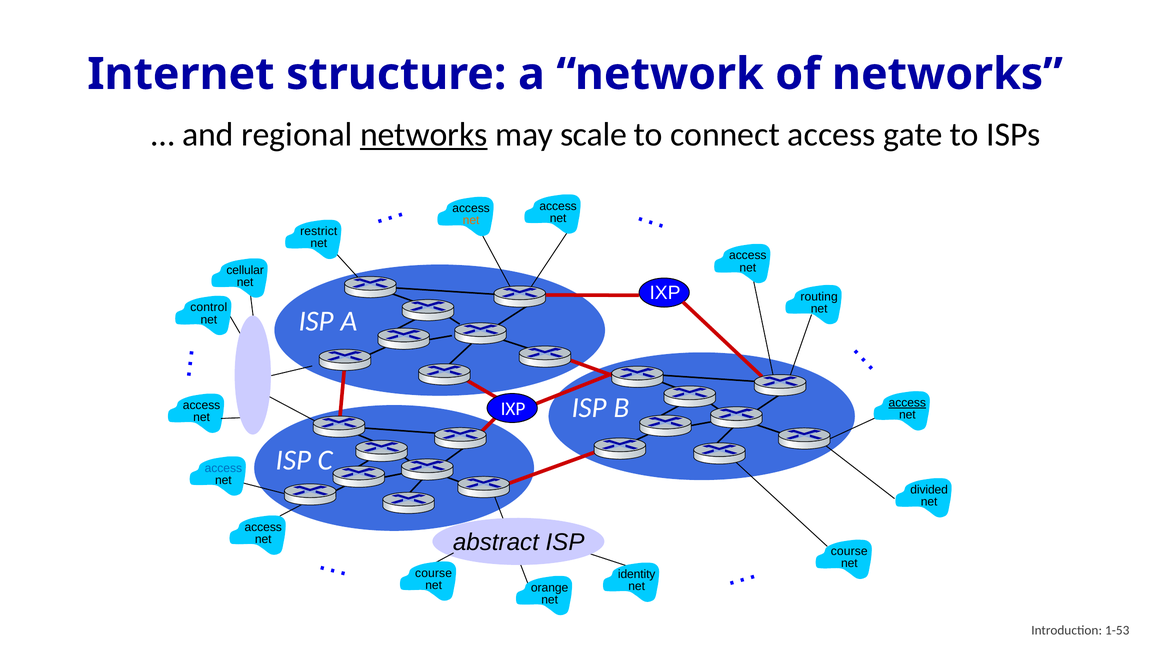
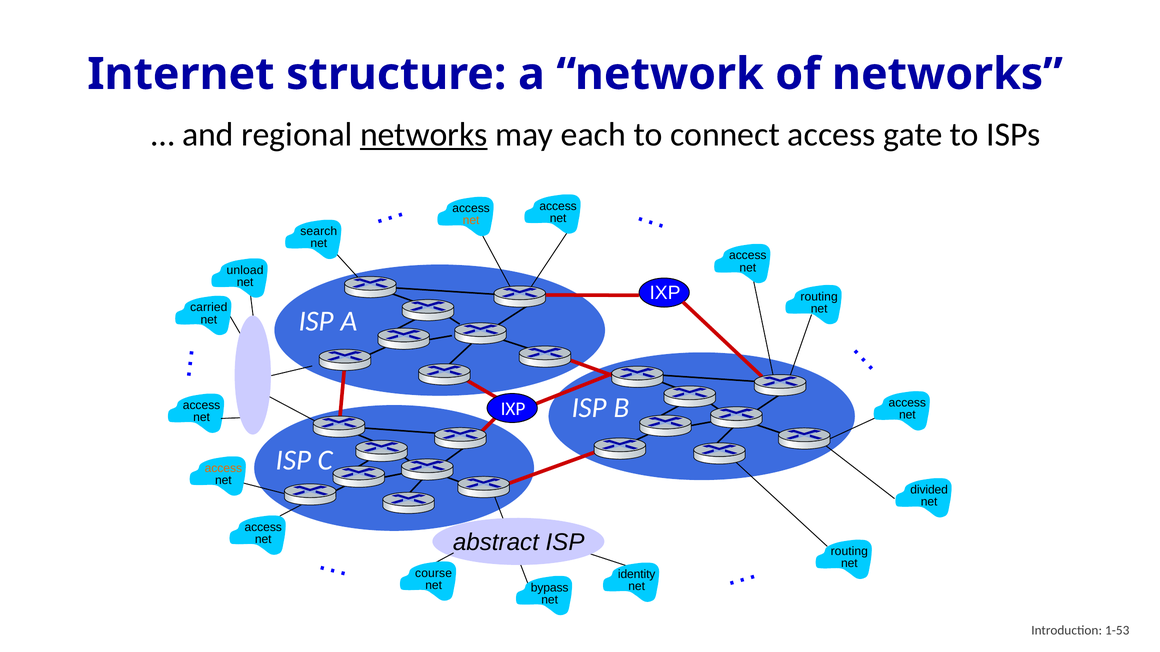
scale: scale -> each
restrict: restrict -> search
cellular: cellular -> unload
control: control -> carried
access at (907, 403) underline: present -> none
access at (223, 468) colour: blue -> orange
course at (849, 552): course -> routing
orange: orange -> bypass
